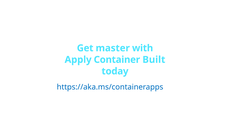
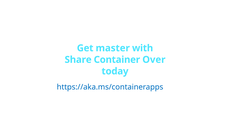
Apply: Apply -> Share
Built: Built -> Over
